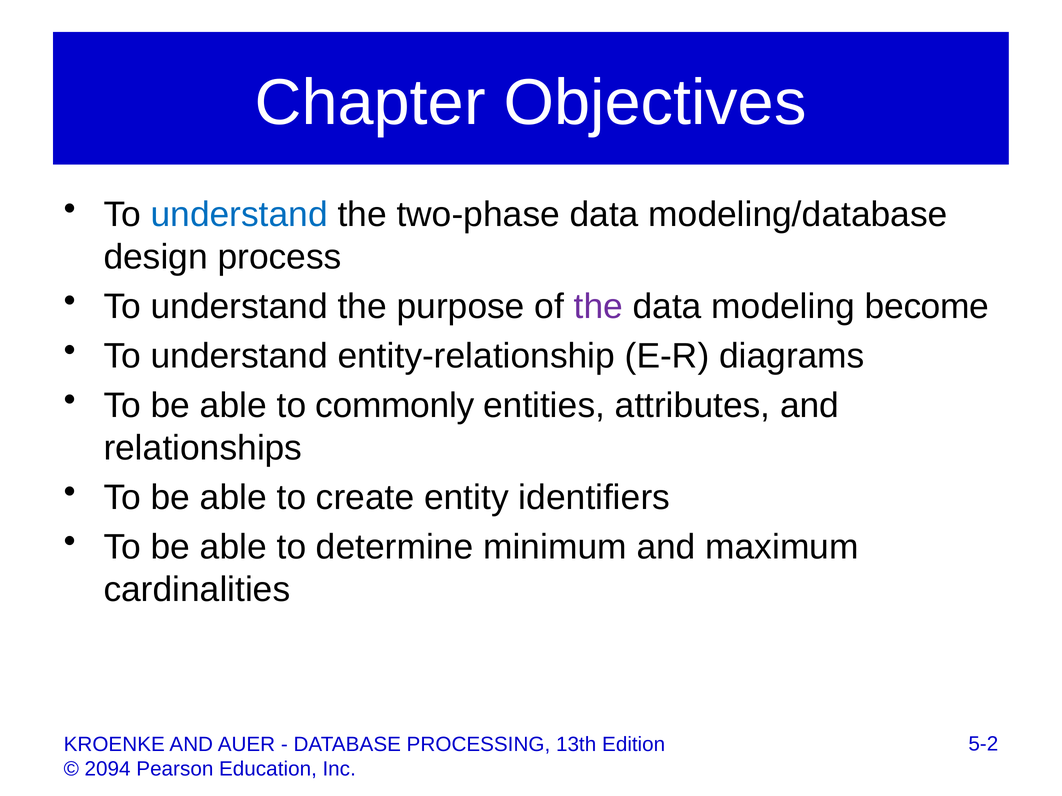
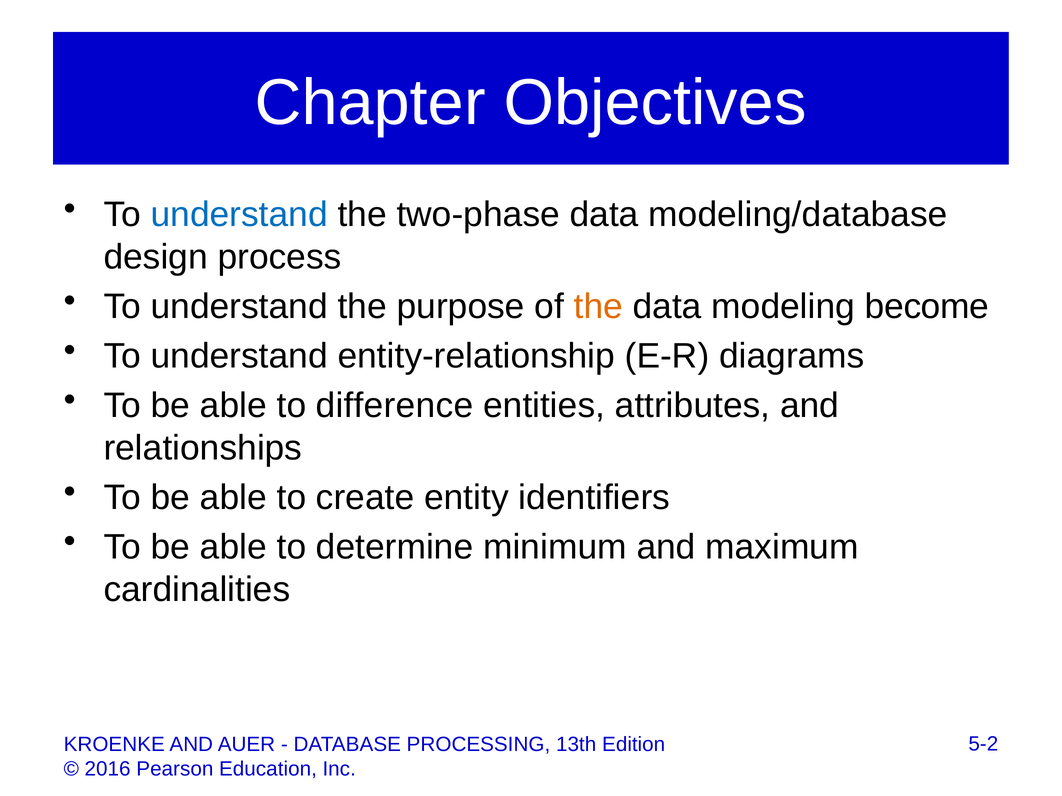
the at (598, 307) colour: purple -> orange
commonly: commonly -> difference
2094: 2094 -> 2016
